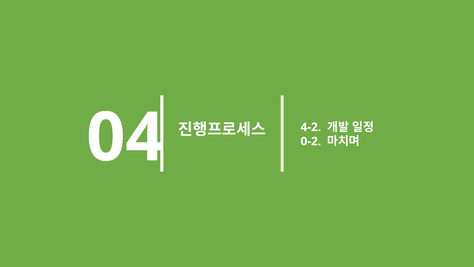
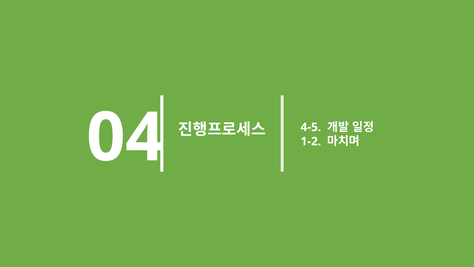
4-2: 4-2 -> 4-5
0-2: 0-2 -> 1-2
